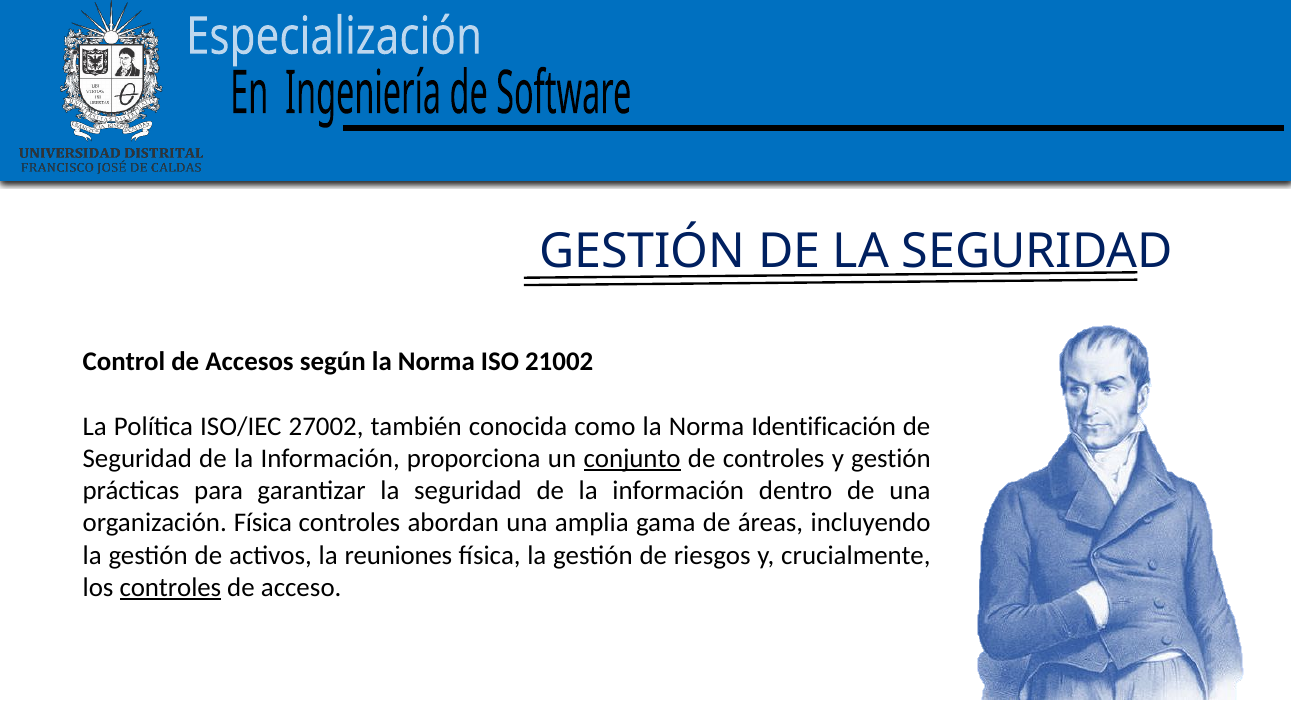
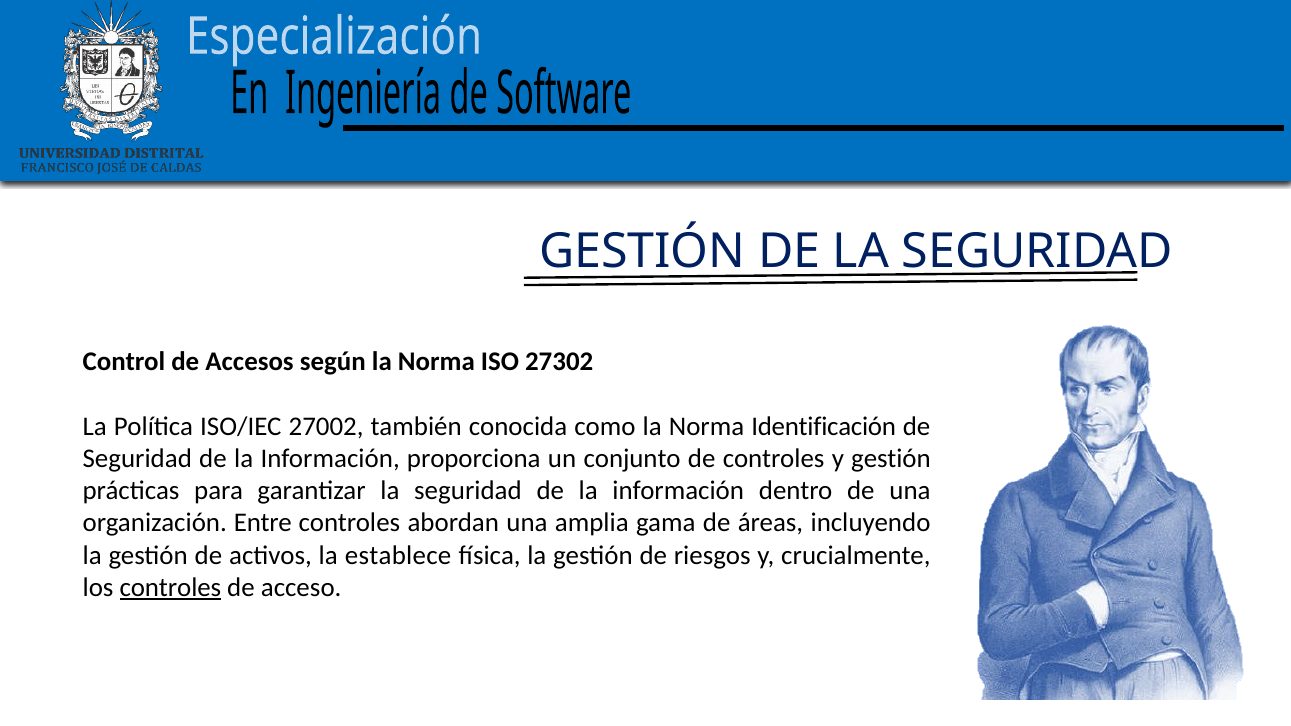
21002: 21002 -> 27302
conjunto underline: present -> none
organización Física: Física -> Entre
reuniones: reuniones -> establece
